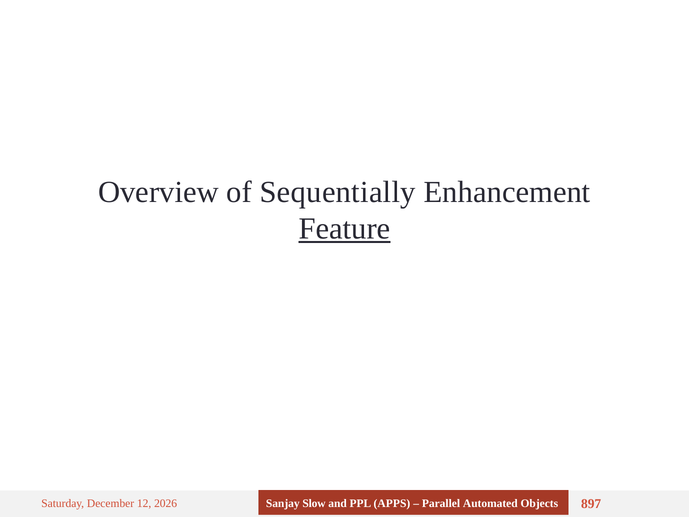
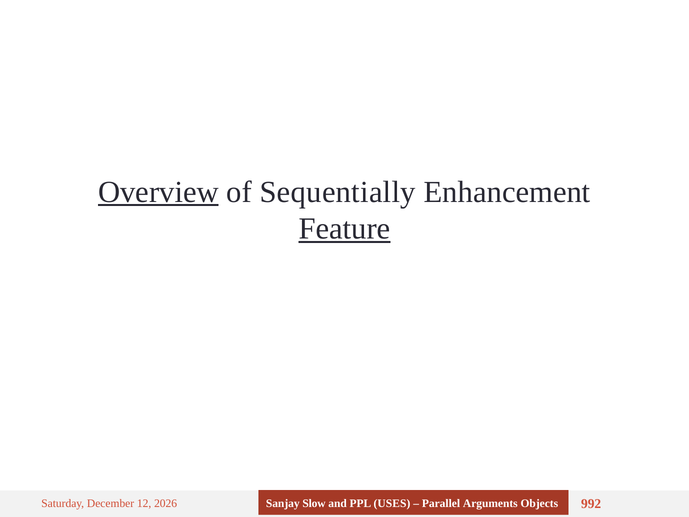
Overview underline: none -> present
APPS: APPS -> USES
Automated: Automated -> Arguments
897: 897 -> 992
